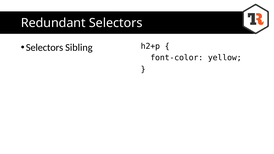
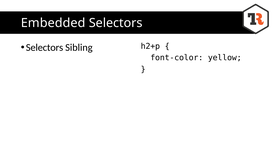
Redundant: Redundant -> Embedded
